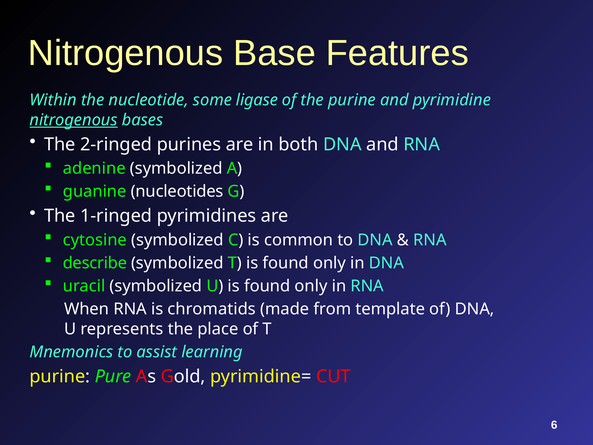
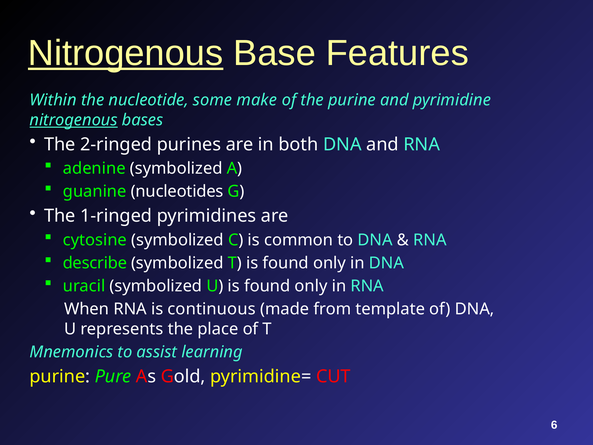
Nitrogenous at (126, 53) underline: none -> present
ligase: ligase -> make
chromatids: chromatids -> continuous
